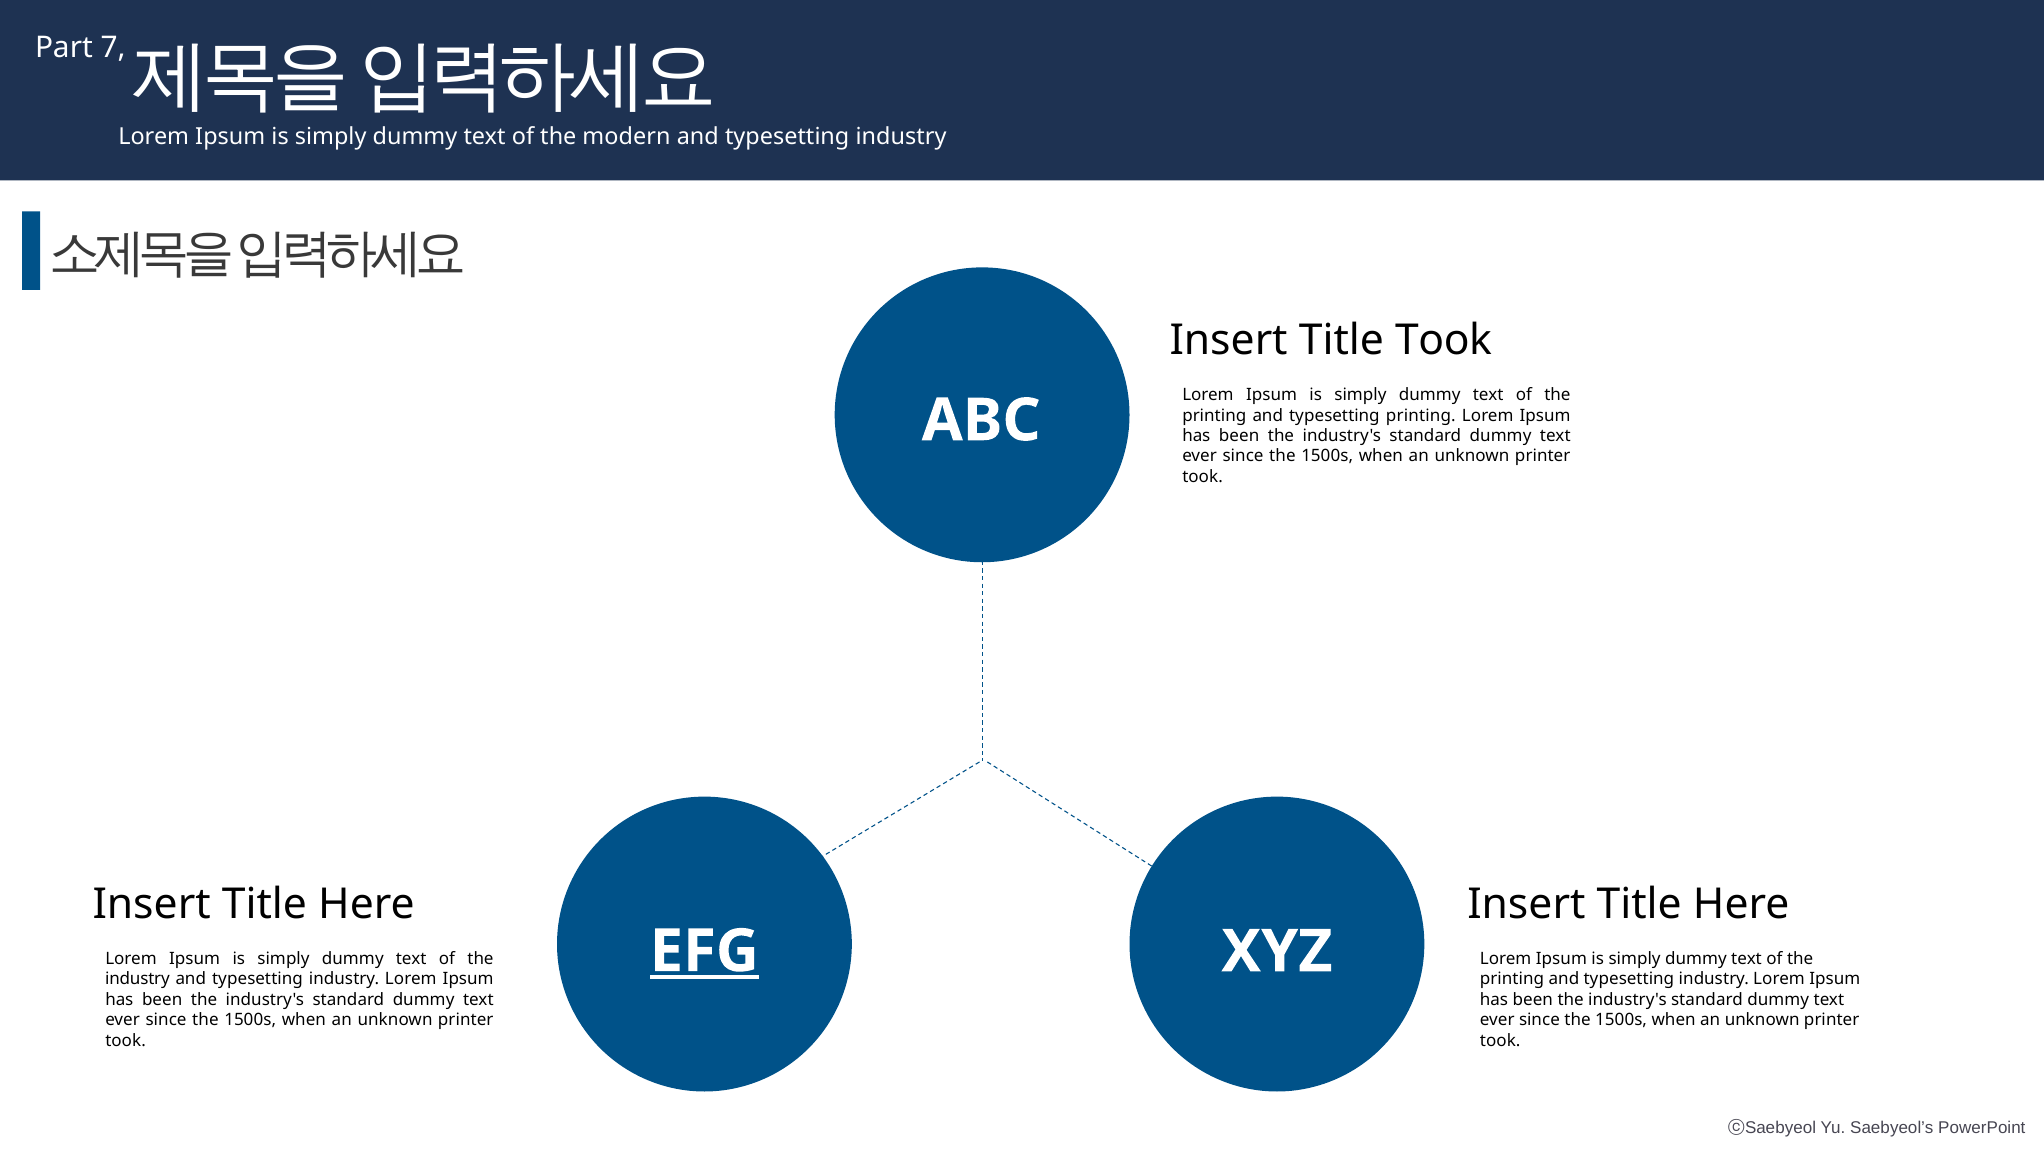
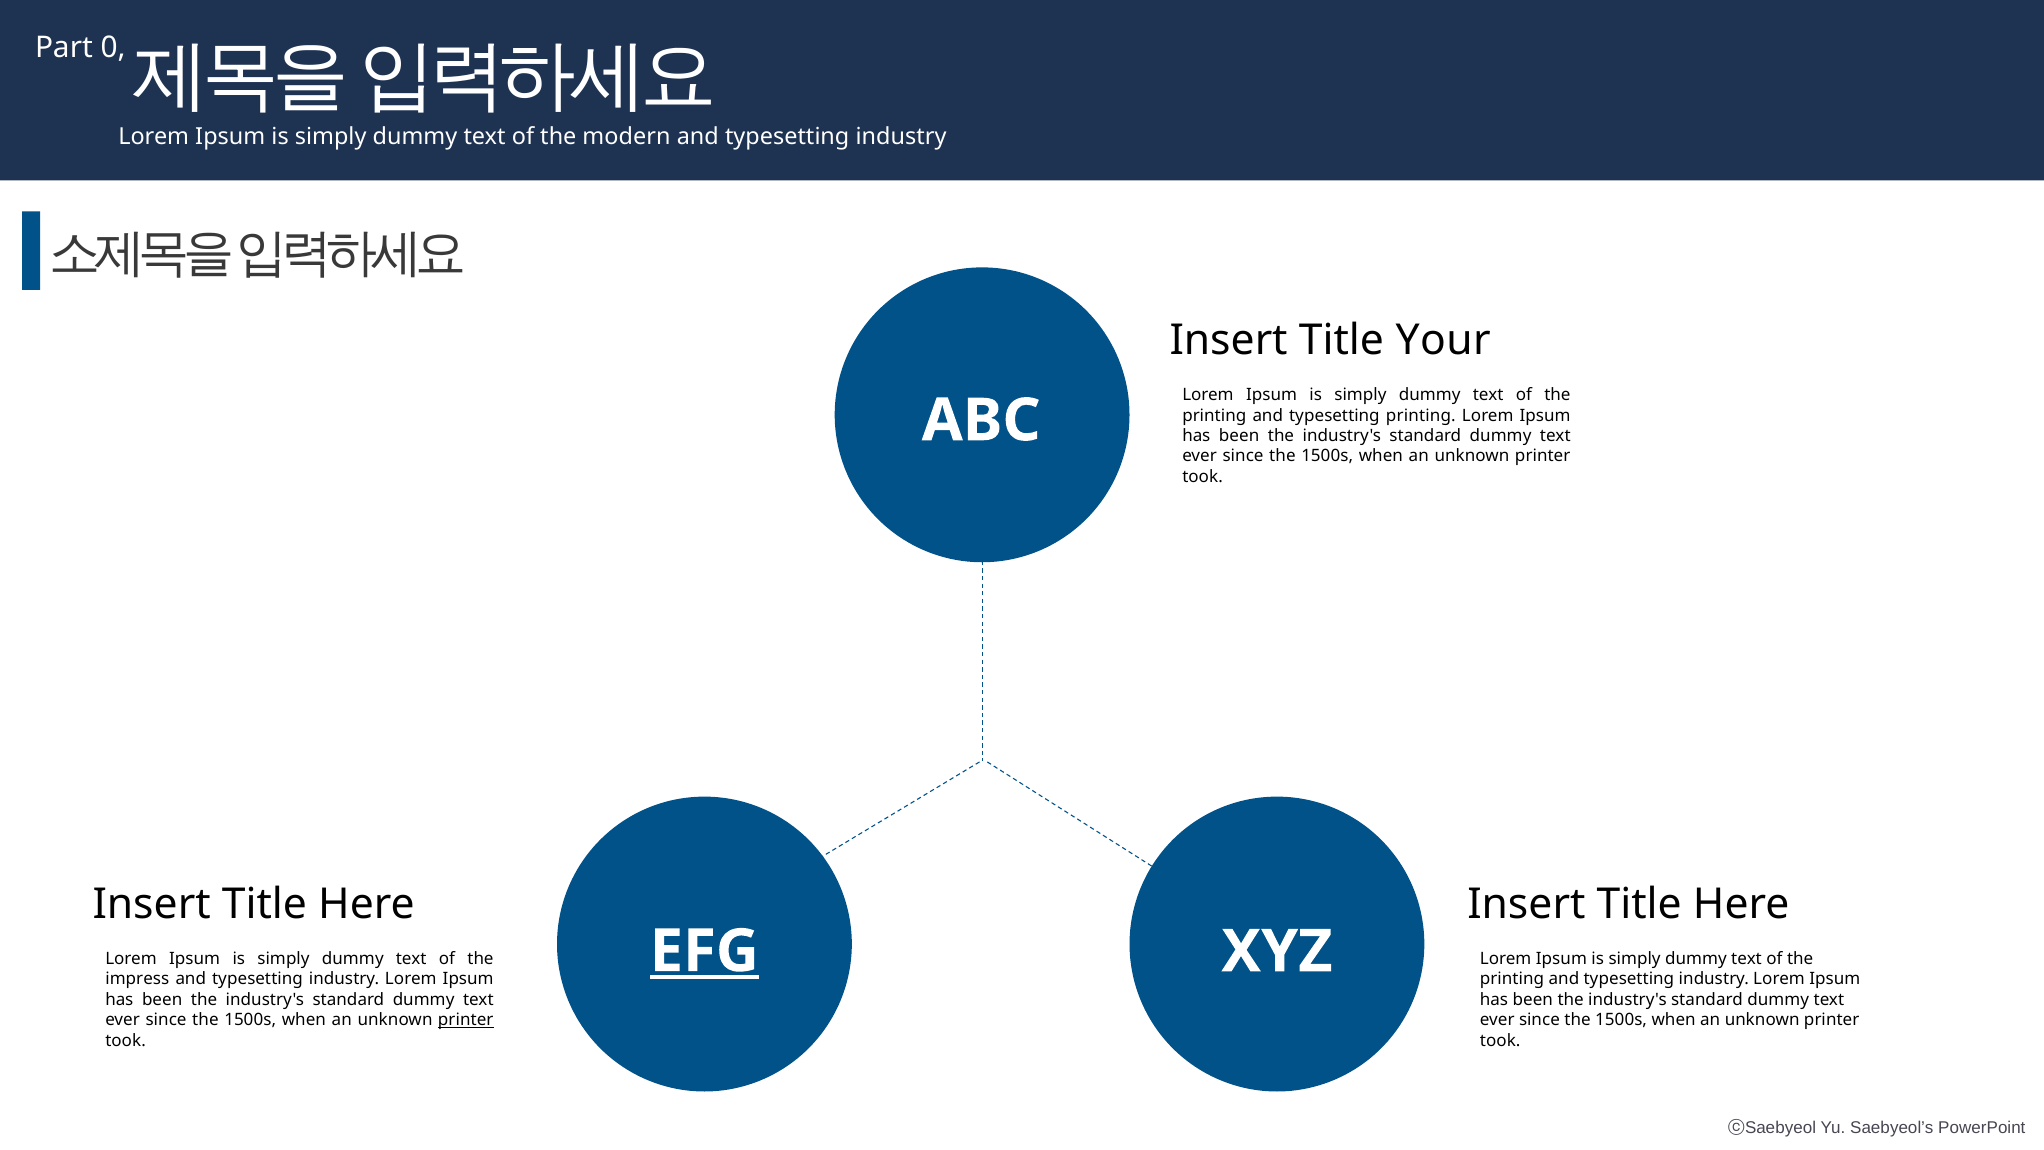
7: 7 -> 0
Title Took: Took -> Your
industry at (137, 979): industry -> impress
printer at (466, 1020) underline: none -> present
